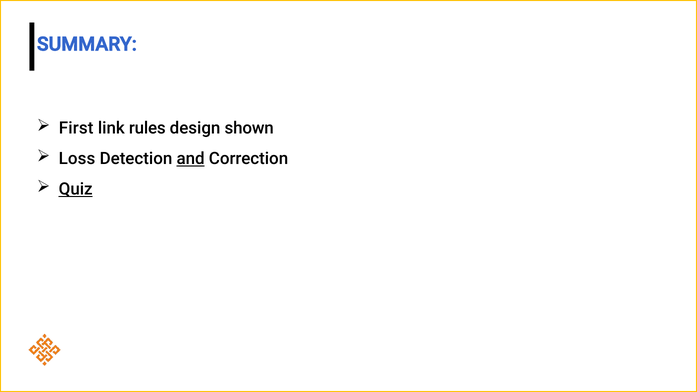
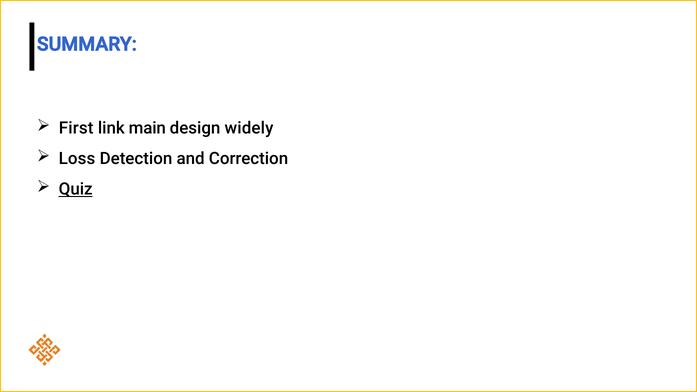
rules: rules -> main
shown: shown -> widely
and underline: present -> none
